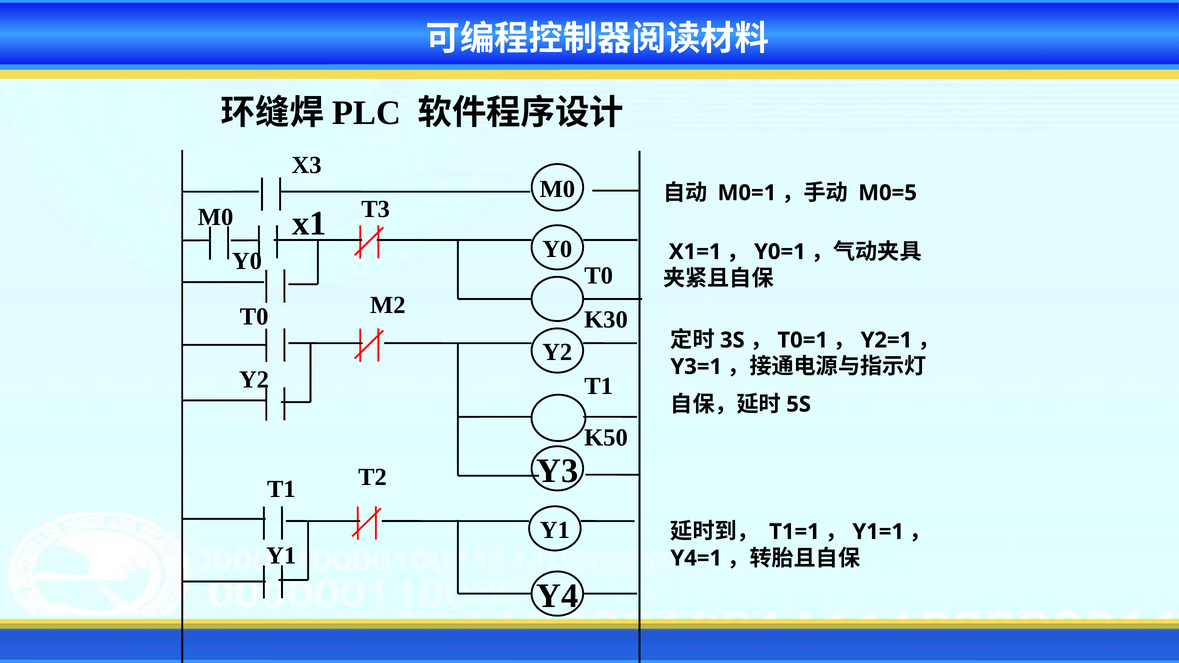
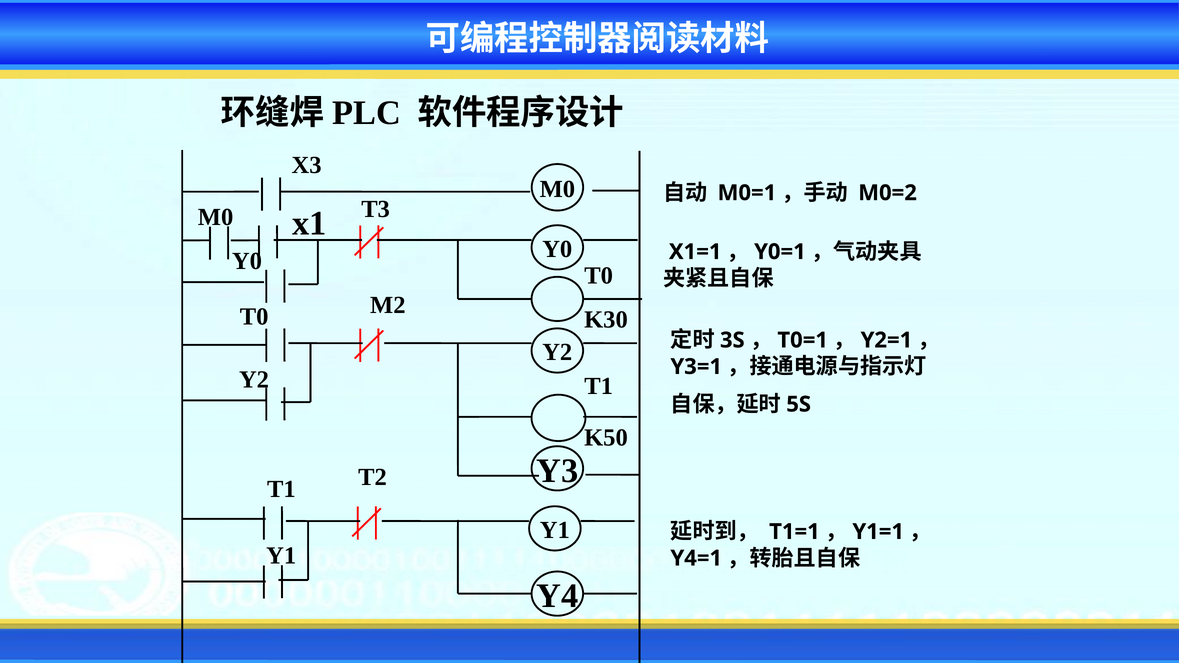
M0=5: M0=5 -> M0=2
